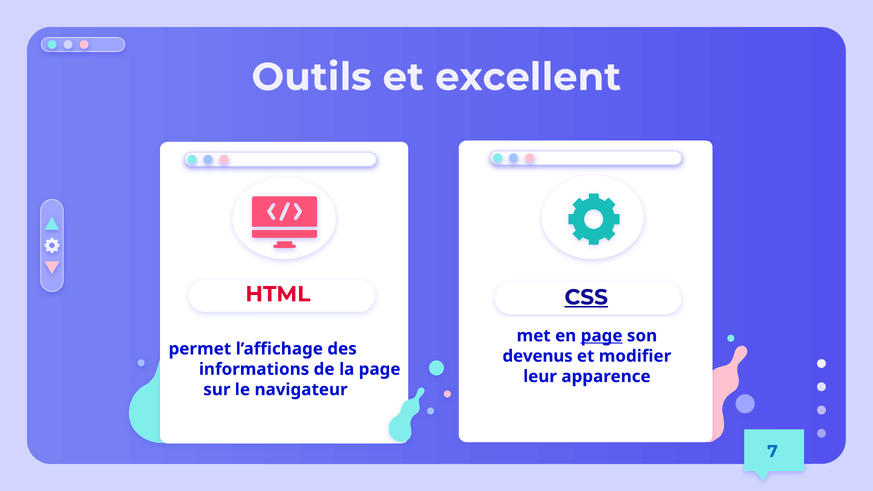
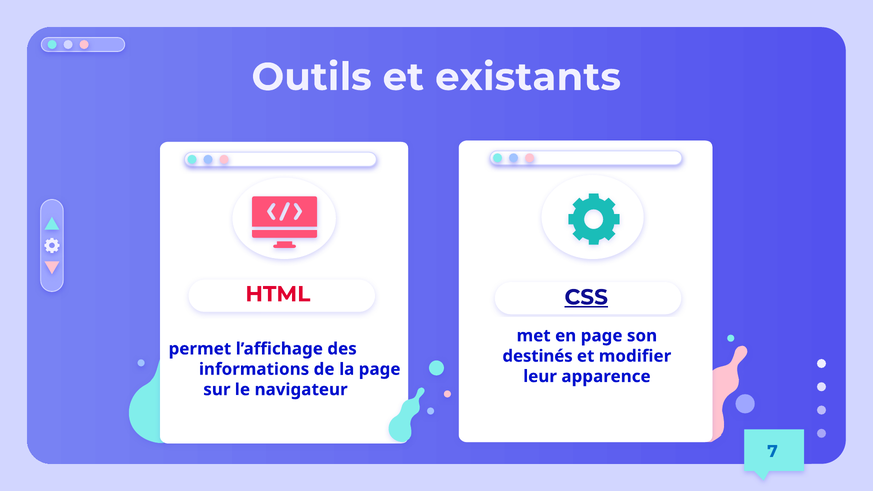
excellent: excellent -> existants
page at (602, 336) underline: present -> none
devenus: devenus -> destinés
